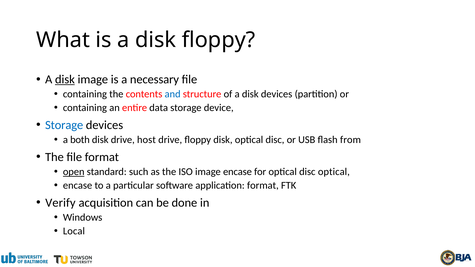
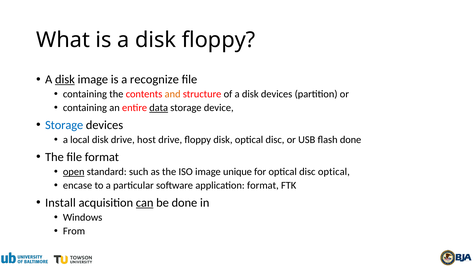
necessary: necessary -> recognize
and colour: blue -> orange
data underline: none -> present
both: both -> local
flash from: from -> done
image encase: encase -> unique
Verify: Verify -> Install
can underline: none -> present
Local: Local -> From
